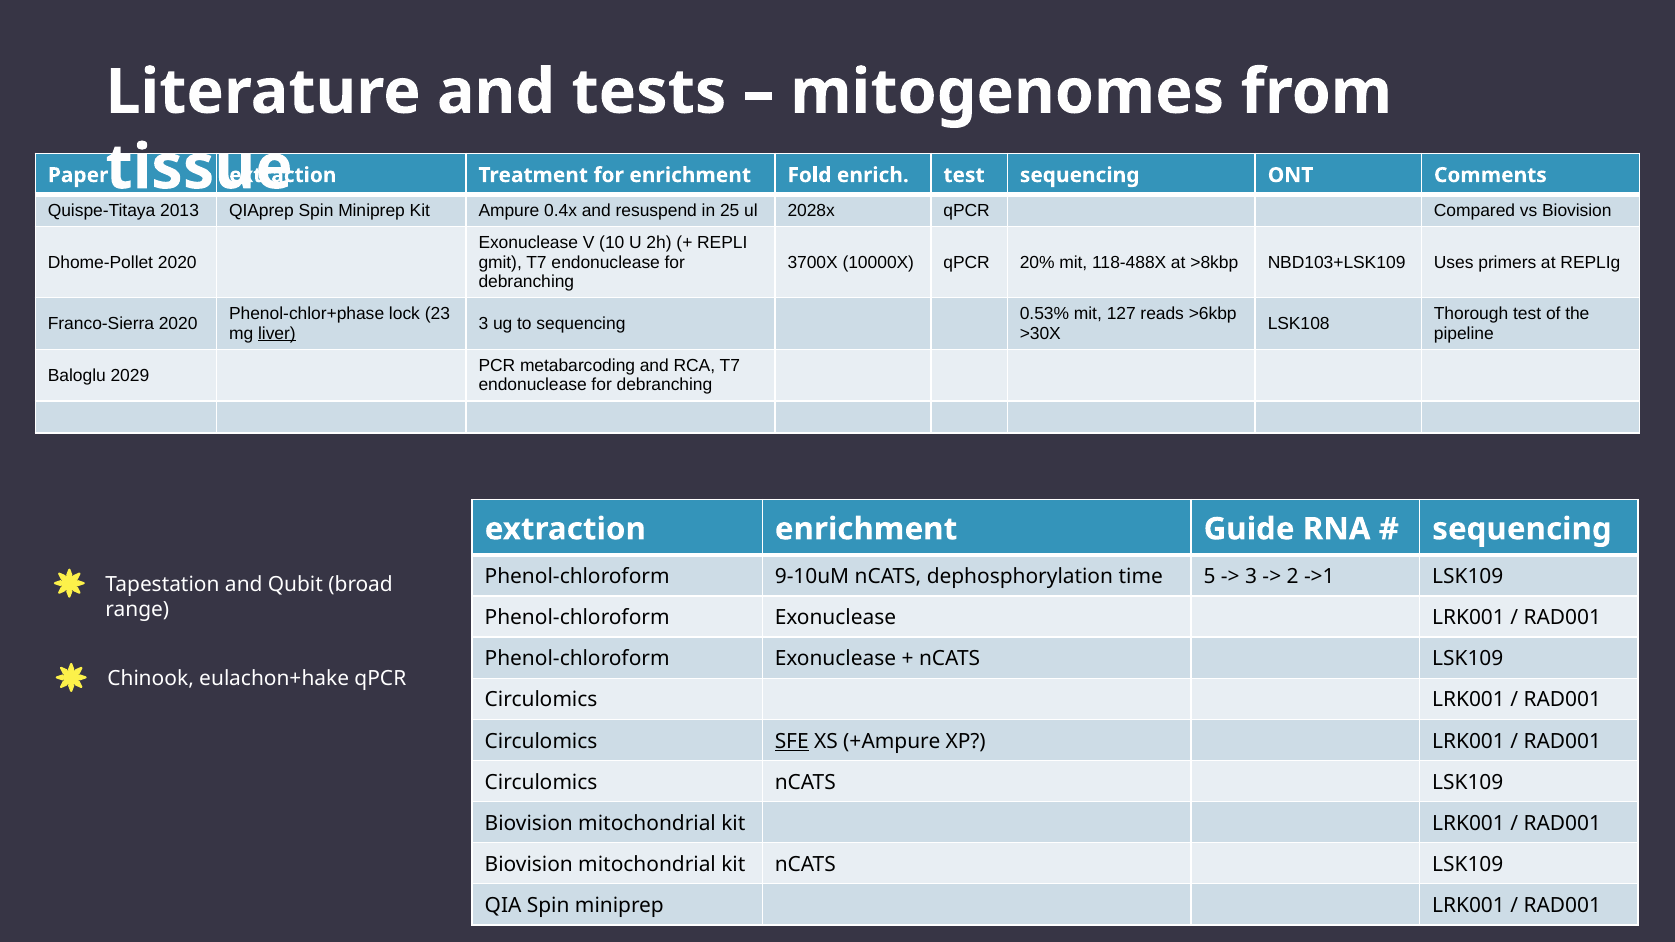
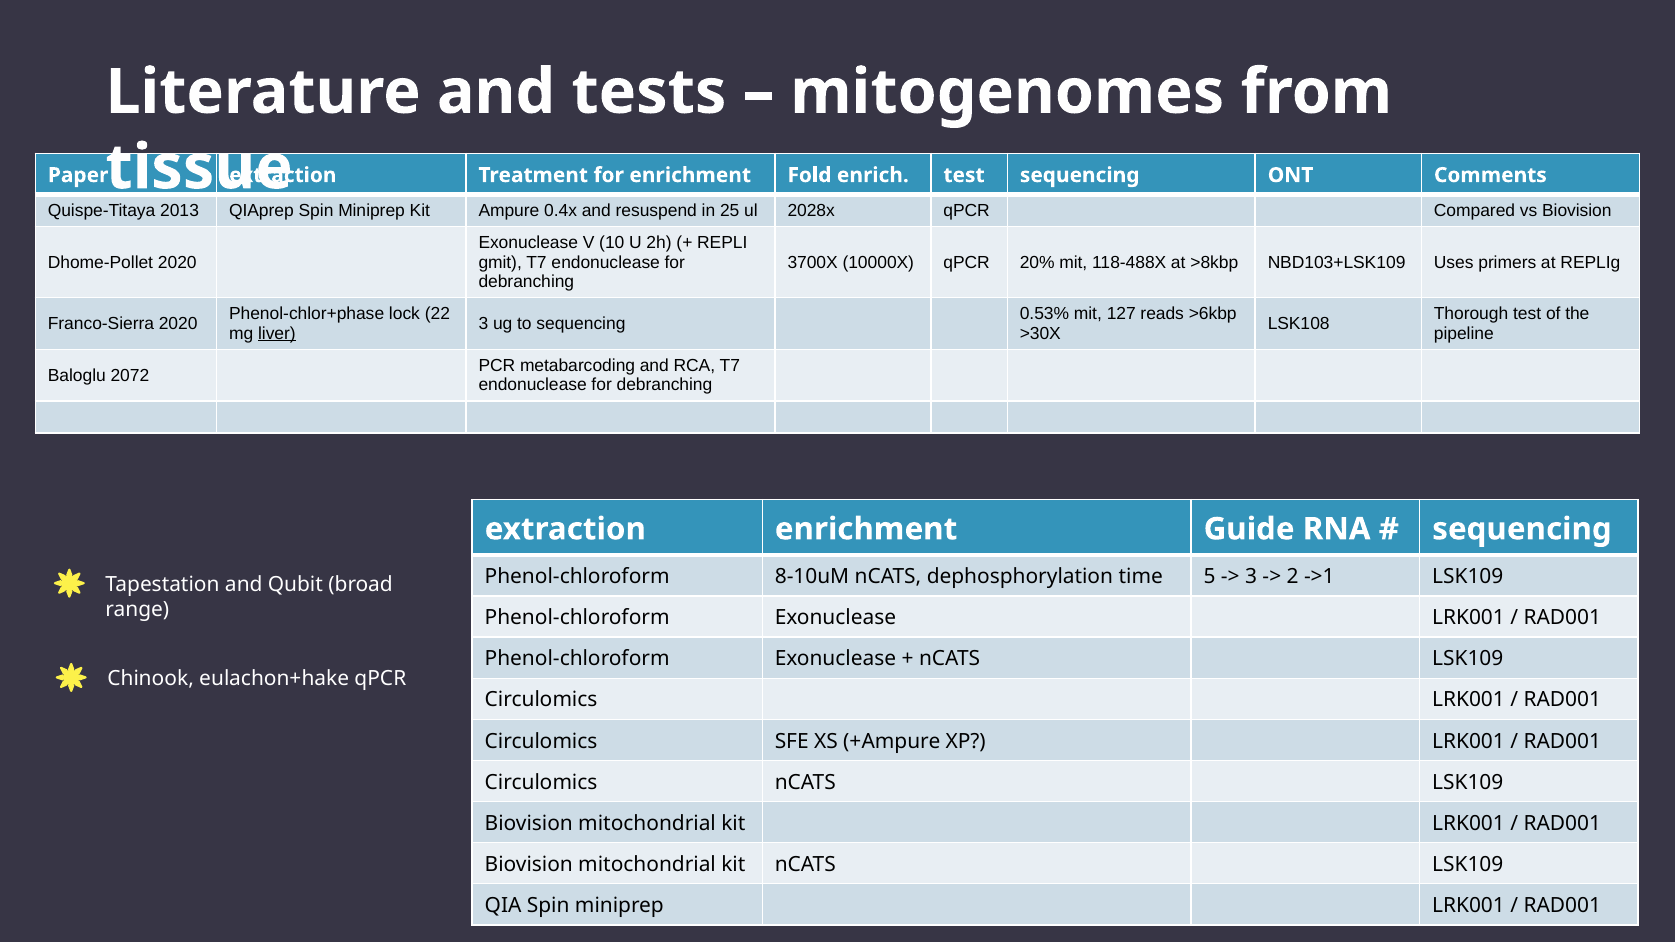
23: 23 -> 22
2029: 2029 -> 2072
9-10uM: 9-10uM -> 8-10uM
SFE underline: present -> none
